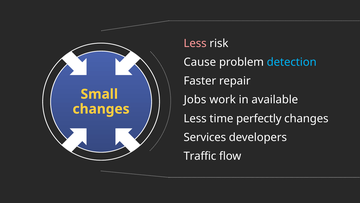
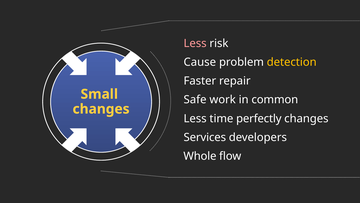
detection colour: light blue -> yellow
Jobs: Jobs -> Safe
available: available -> common
Traffic: Traffic -> Whole
